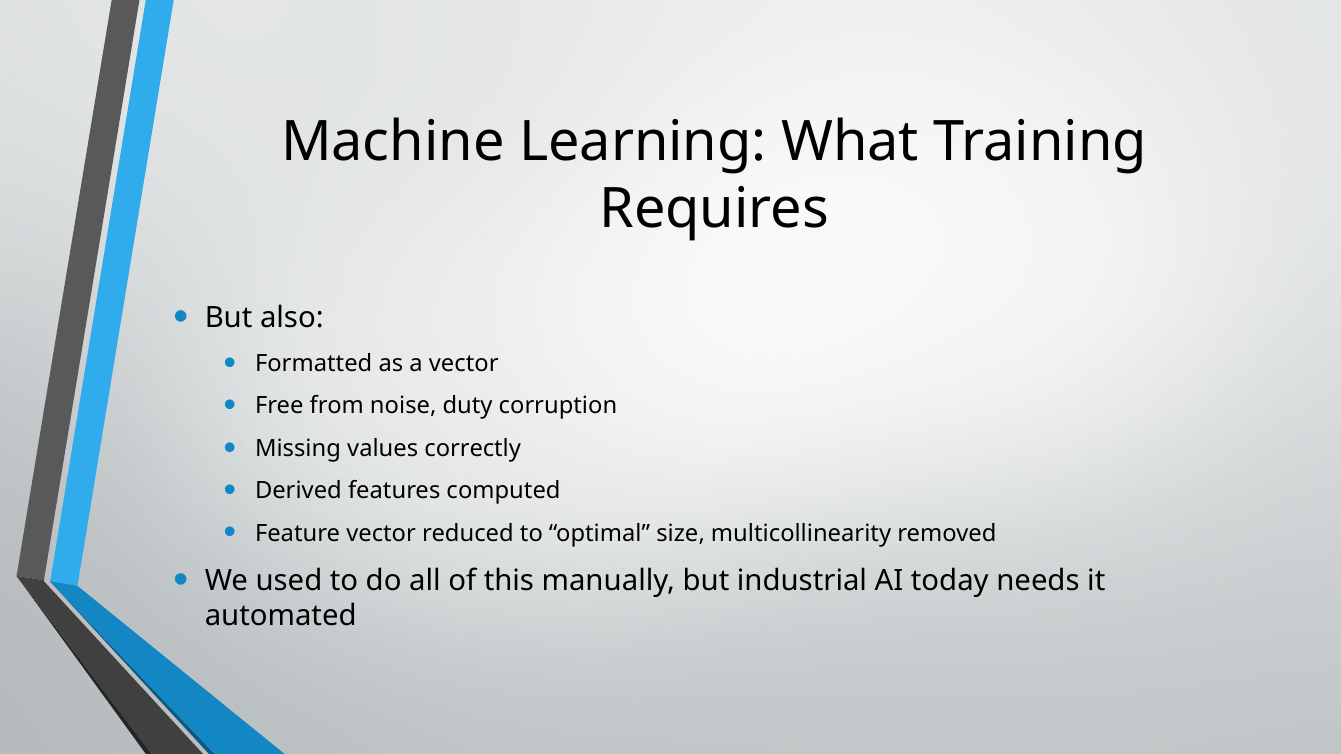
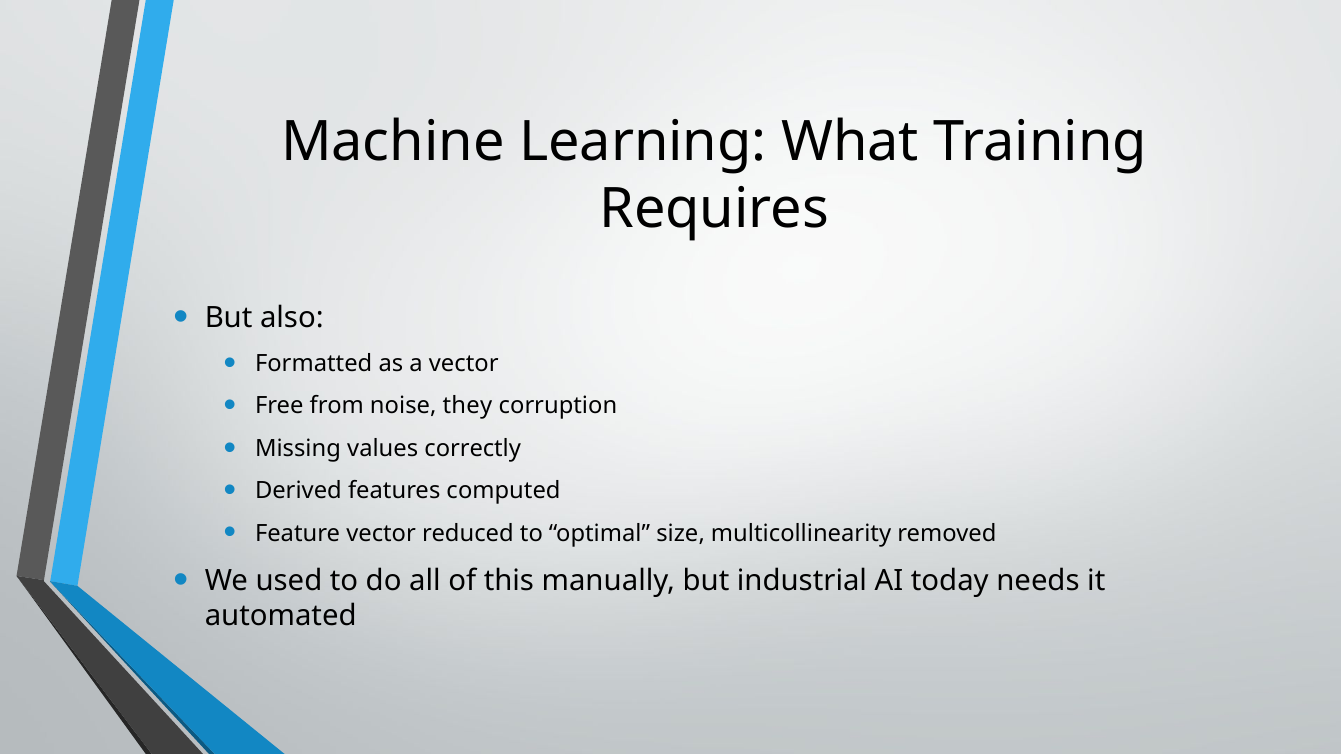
duty: duty -> they
